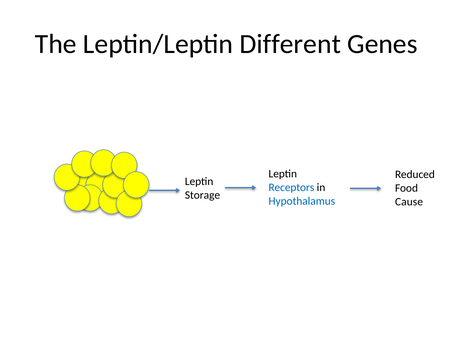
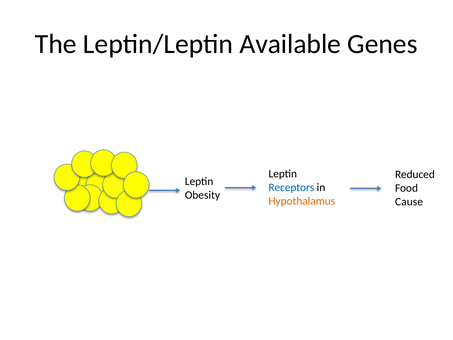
Different: Different -> Available
Storage: Storage -> Obesity
Hypothalamus colour: blue -> orange
